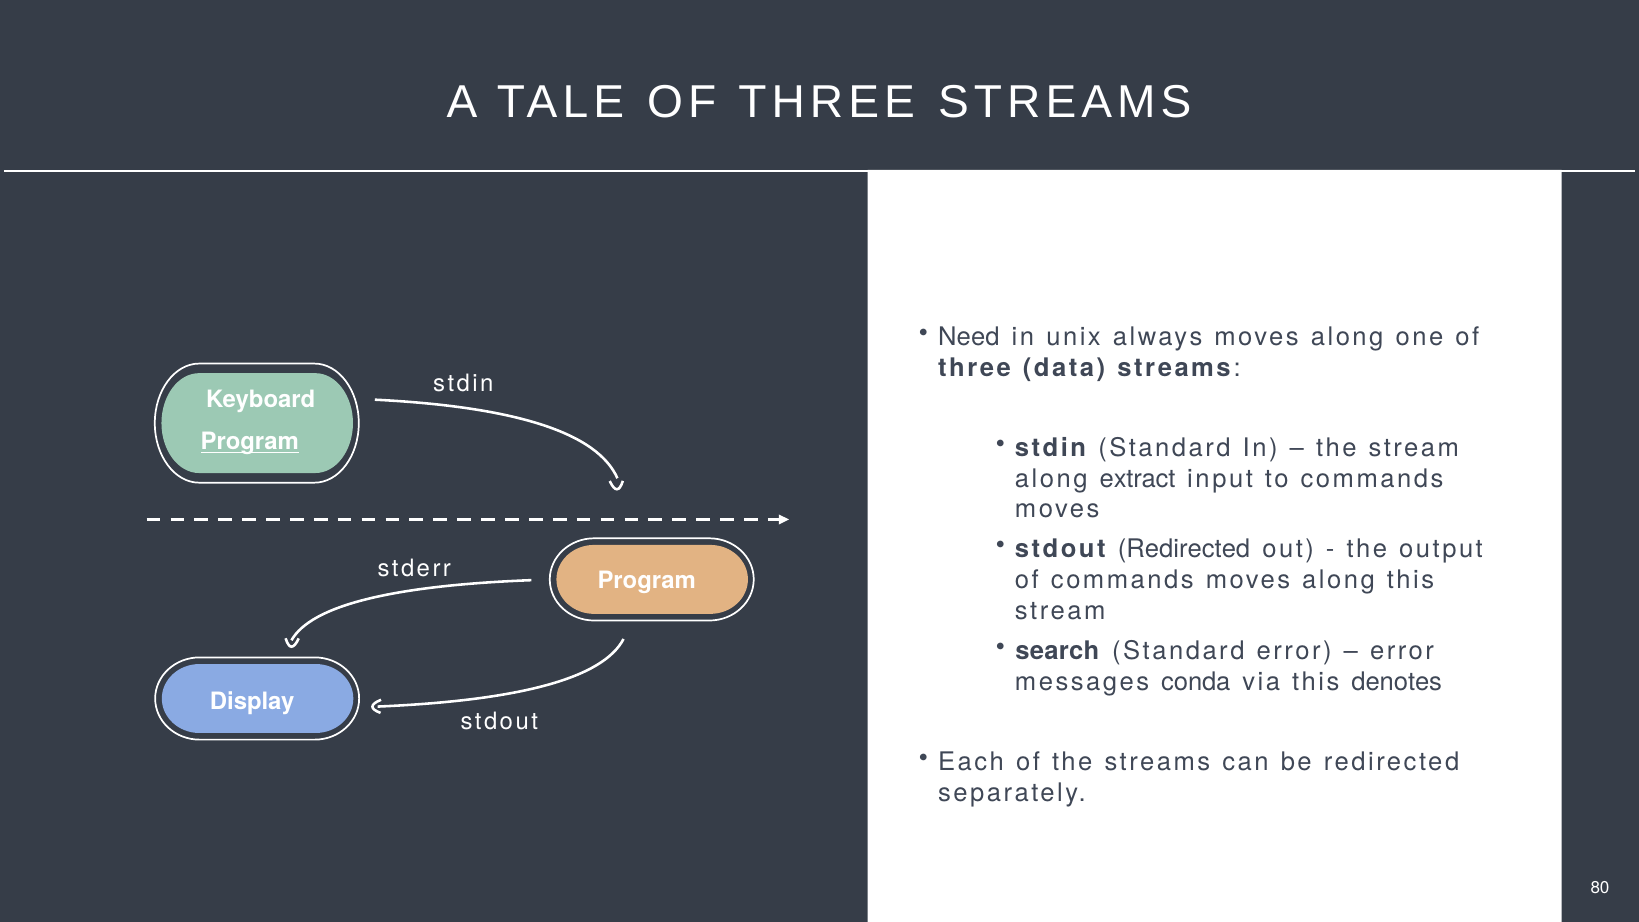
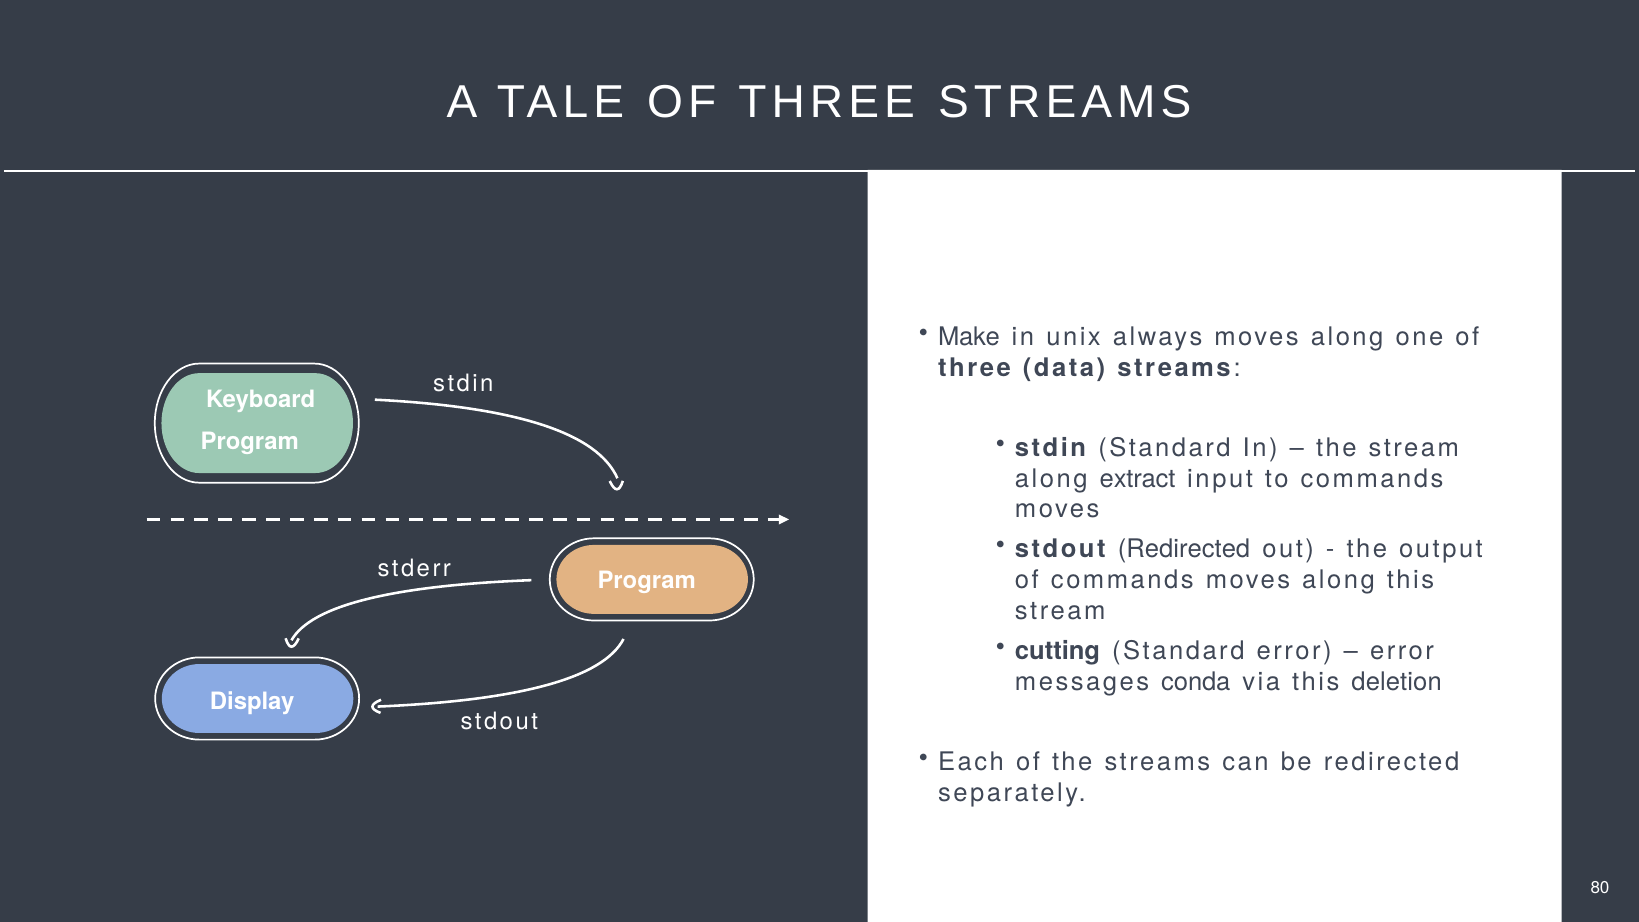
Need: Need -> Make
Program at (250, 442) underline: present -> none
search: search -> cutting
denotes: denotes -> deletion
